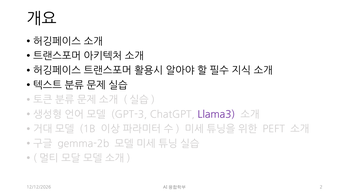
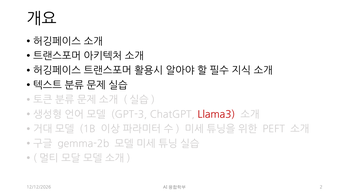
Llama3 colour: purple -> red
